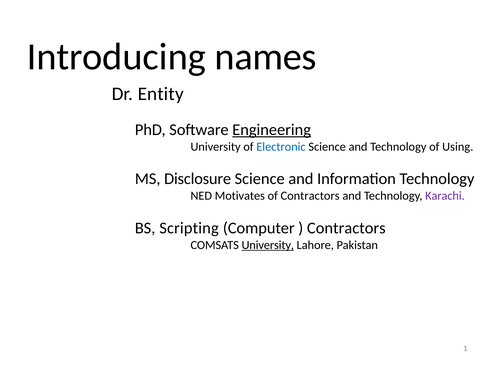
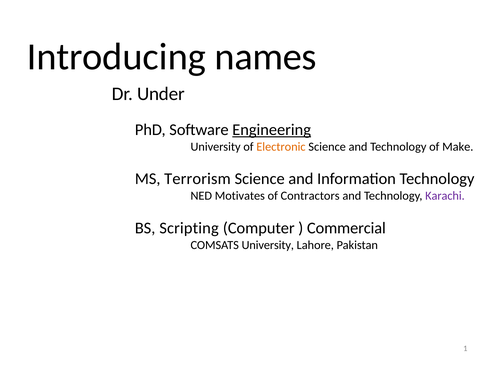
Entity: Entity -> Under
Electronic colour: blue -> orange
Using: Using -> Make
Disclosure: Disclosure -> Terrorism
Contractors at (346, 228): Contractors -> Commercial
University at (268, 245) underline: present -> none
